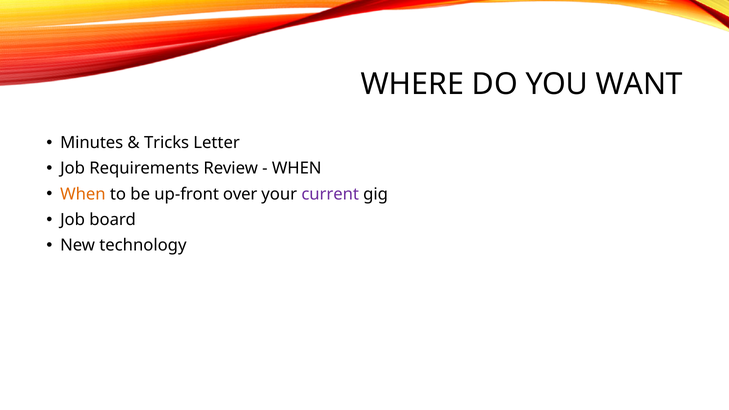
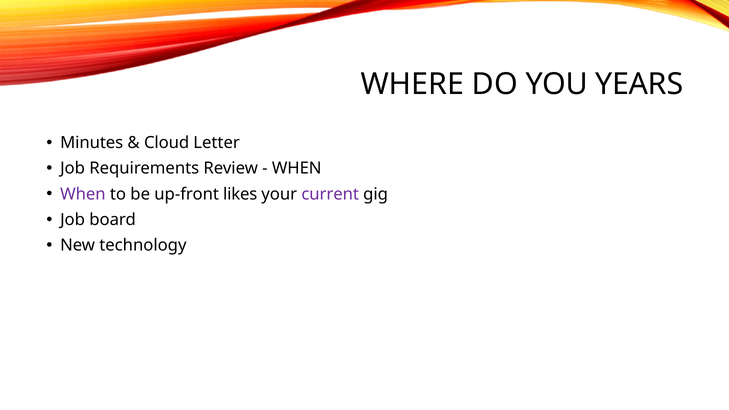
WANT: WANT -> YEARS
Tricks: Tricks -> Cloud
When at (83, 194) colour: orange -> purple
over: over -> likes
